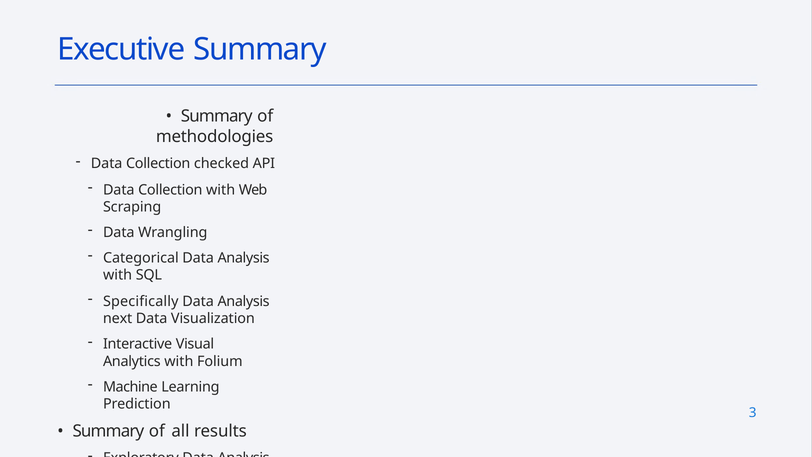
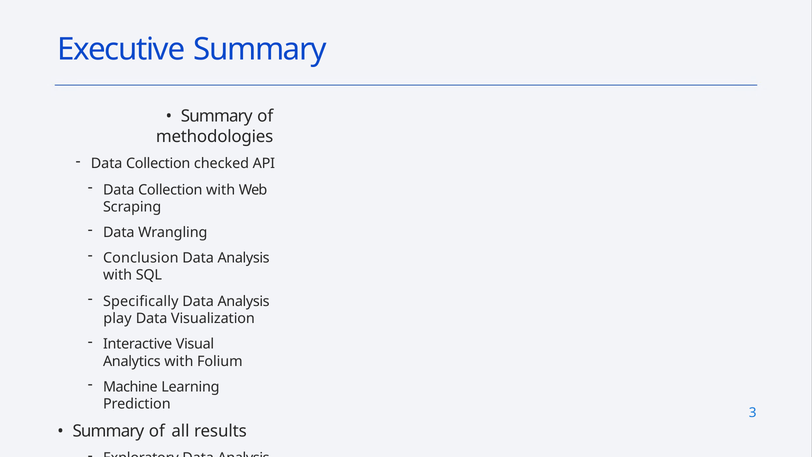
Categorical: Categorical -> Conclusion
next: next -> play
